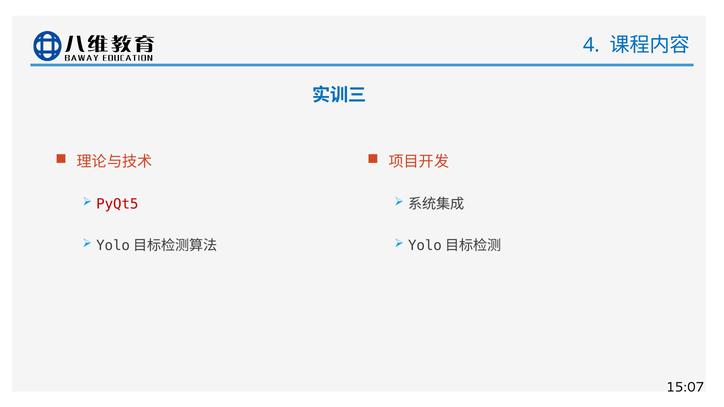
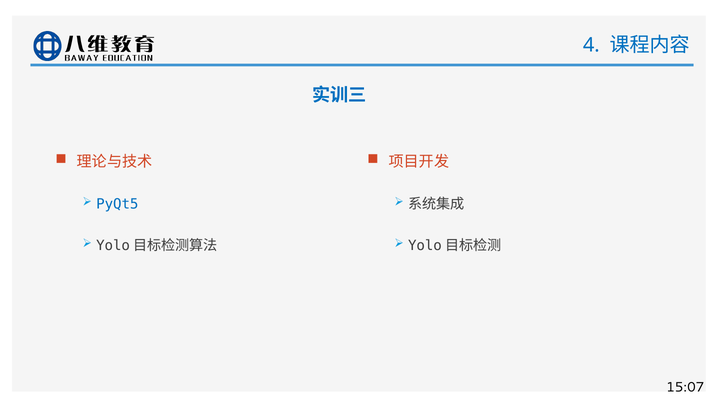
PyQt5 colour: red -> blue
